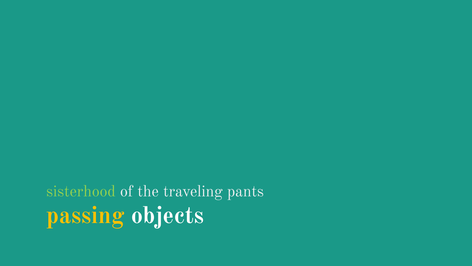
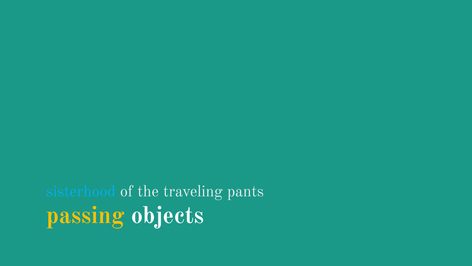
sisterhood colour: light green -> light blue
